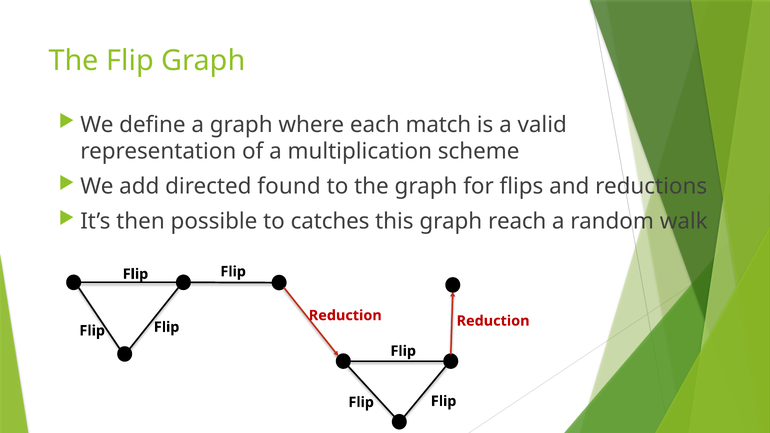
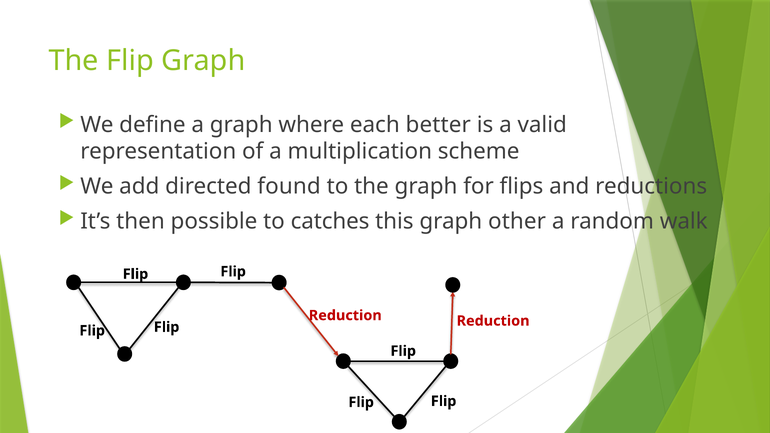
match: match -> better
reach: reach -> other
